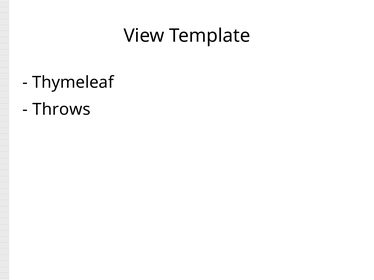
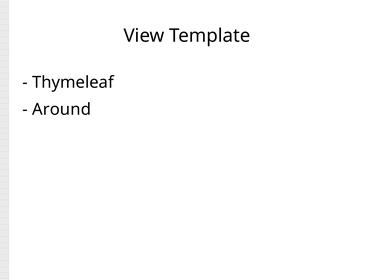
Throws: Throws -> Around
